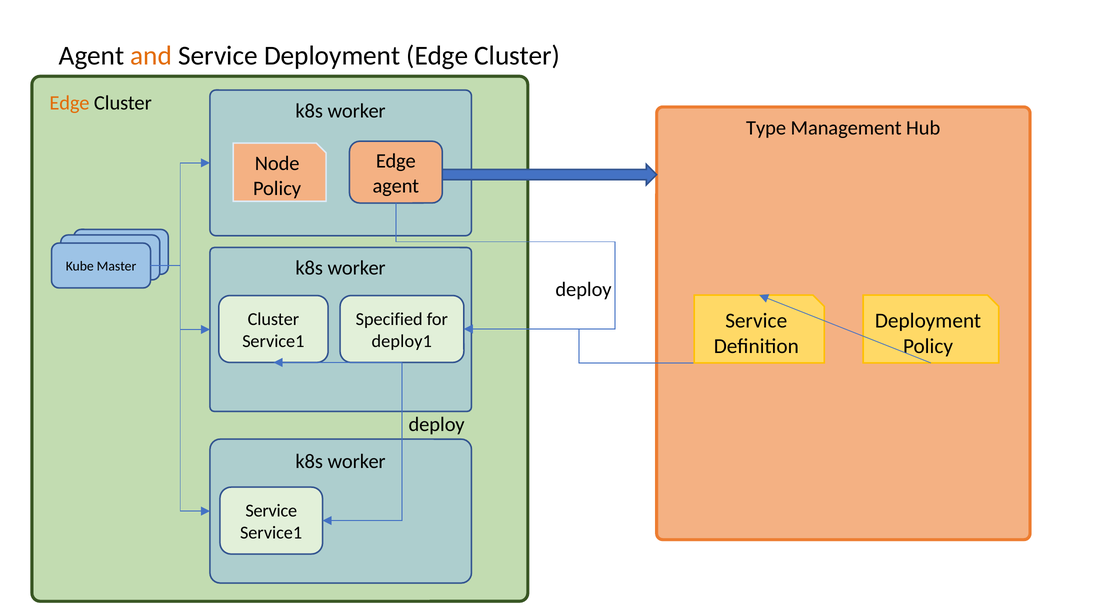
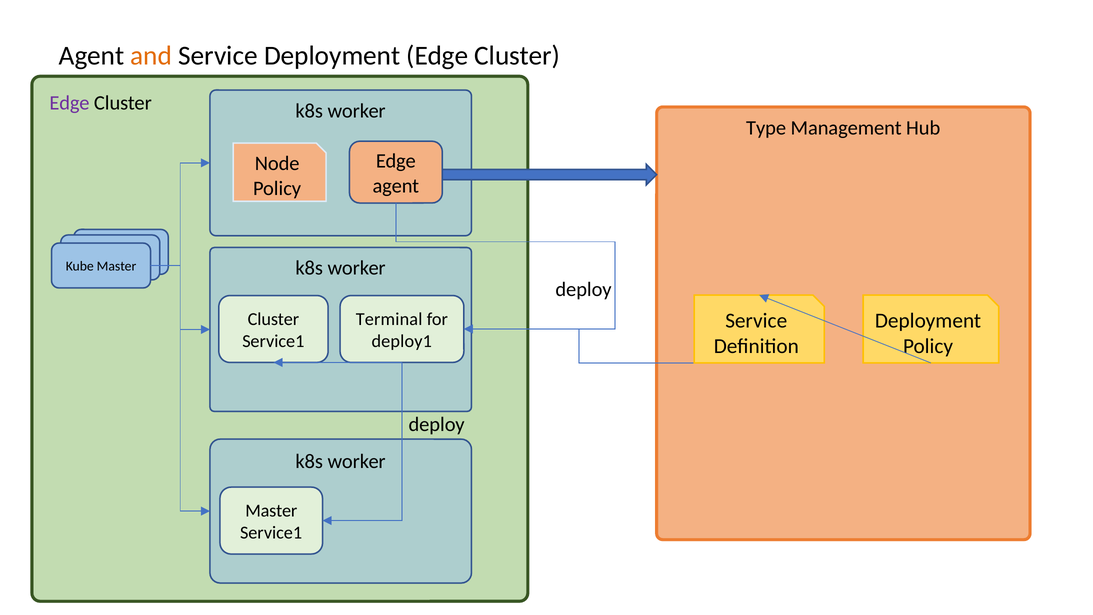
Edge at (70, 103) colour: orange -> purple
Specified: Specified -> Terminal
Service at (271, 511): Service -> Master
